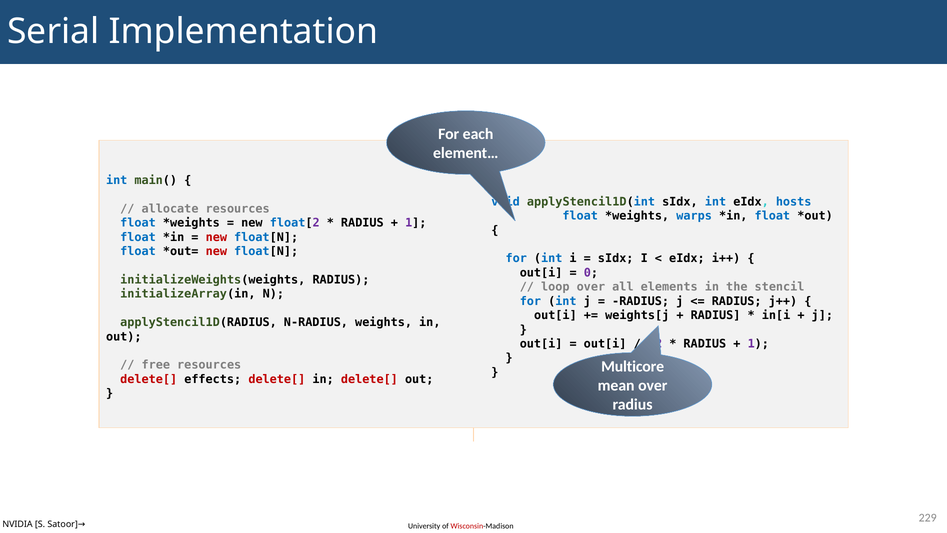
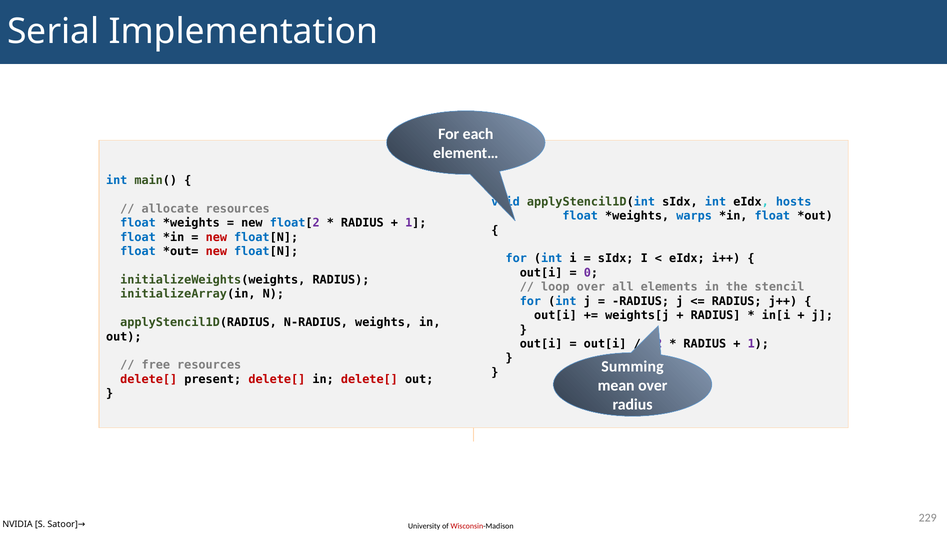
Multicore: Multicore -> Summing
effects: effects -> present
